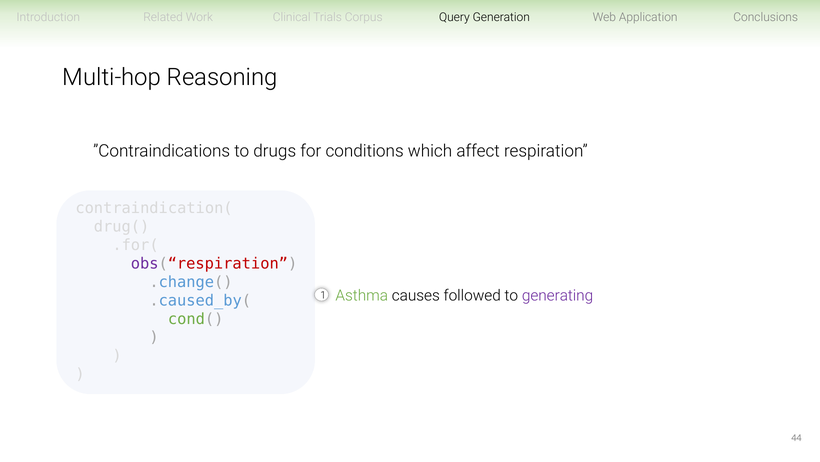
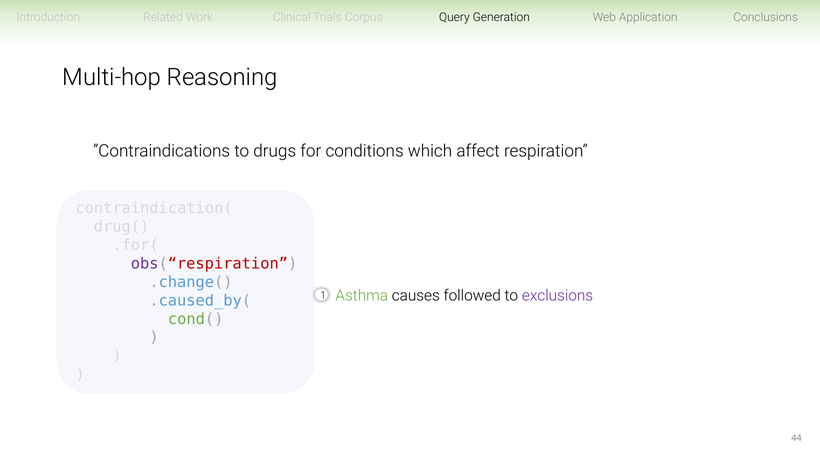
generating: generating -> exclusions
